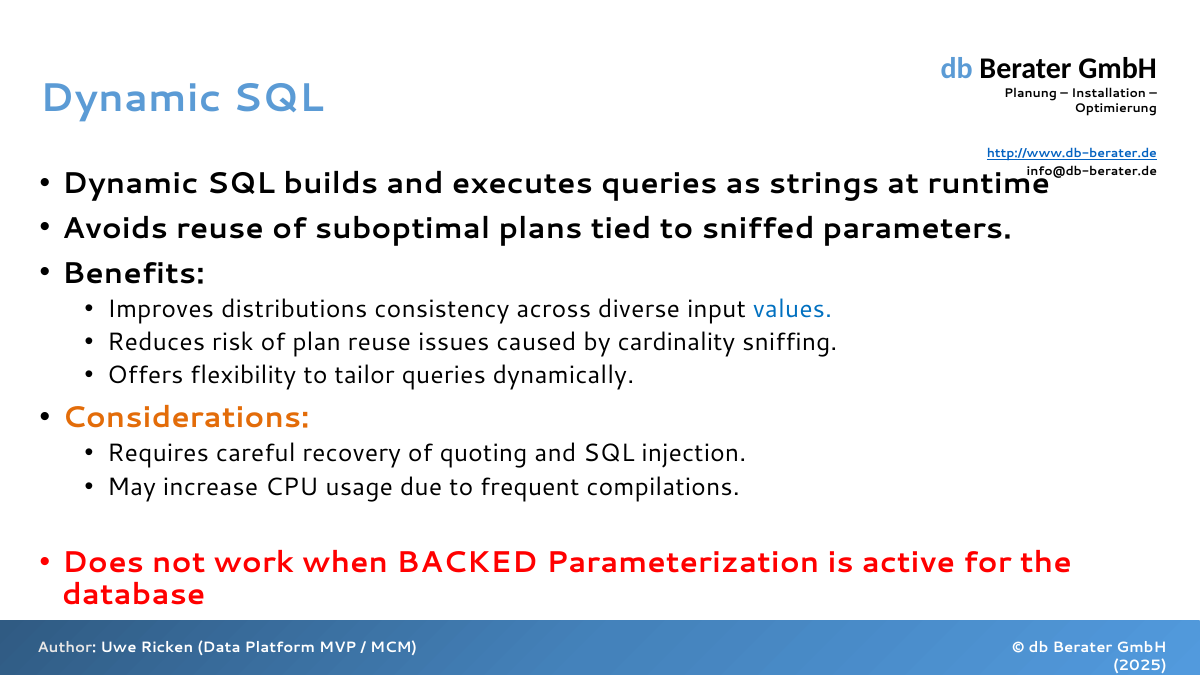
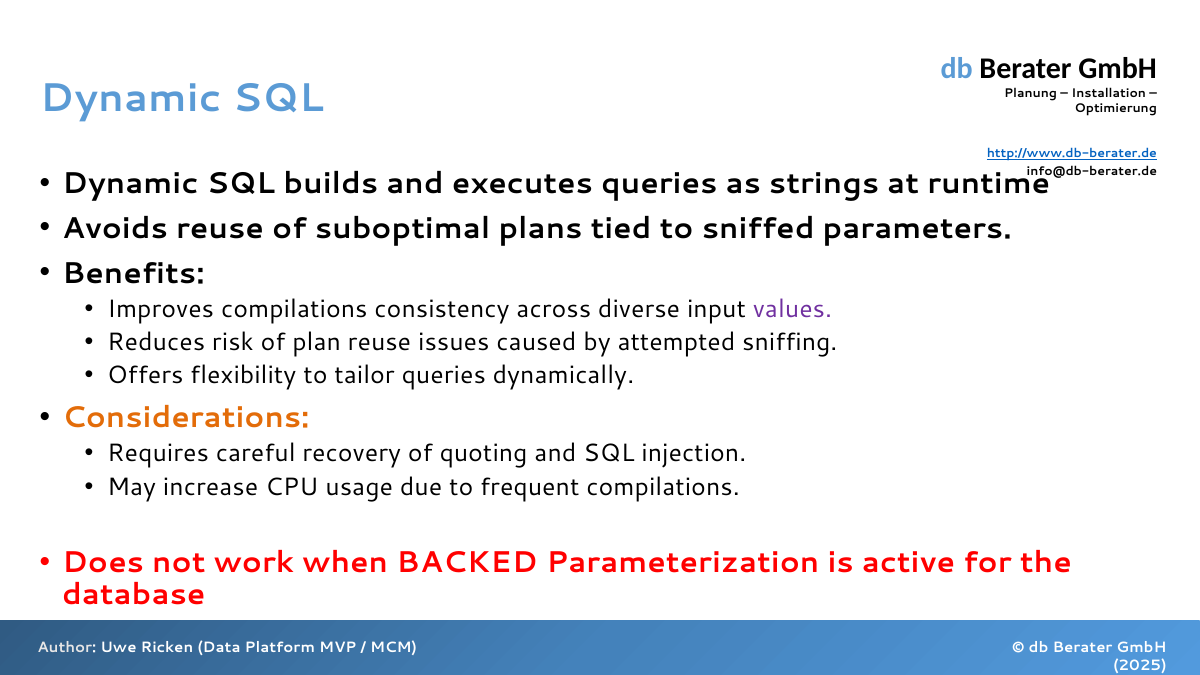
Improves distributions: distributions -> compilations
values colour: blue -> purple
cardinality: cardinality -> attempted
